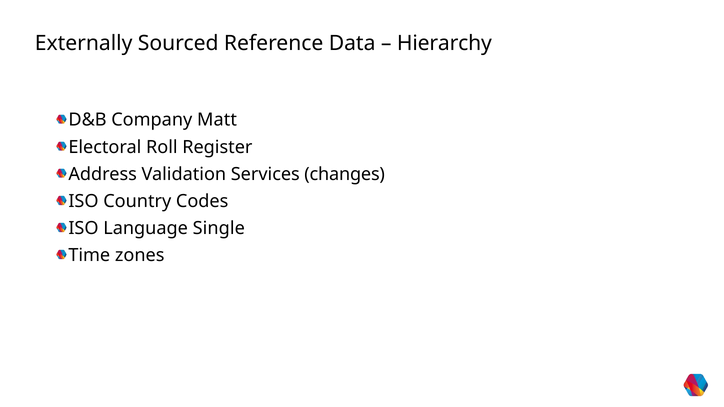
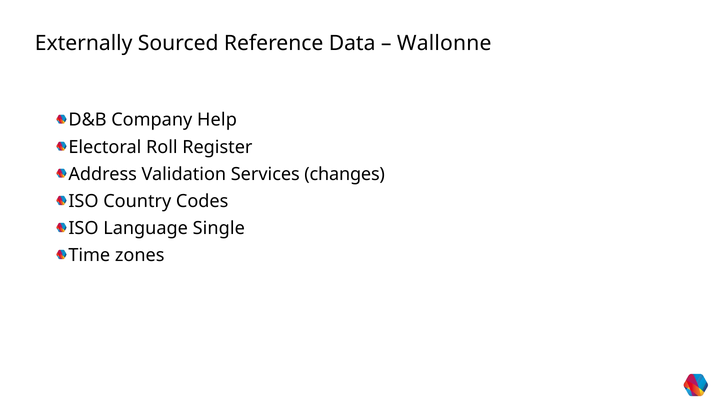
Hierarchy: Hierarchy -> Wallonne
Matt: Matt -> Help
